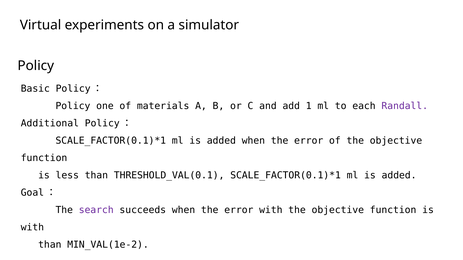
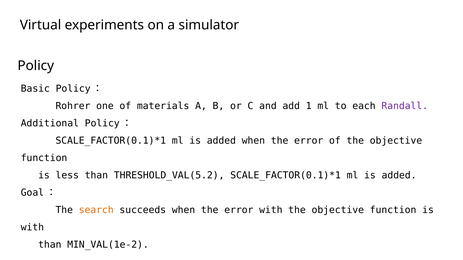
Policy at (73, 106): Policy -> Rohrer
THRESHOLD_VAL(0.1: THRESHOLD_VAL(0.1 -> THRESHOLD_VAL(5.2
search colour: purple -> orange
